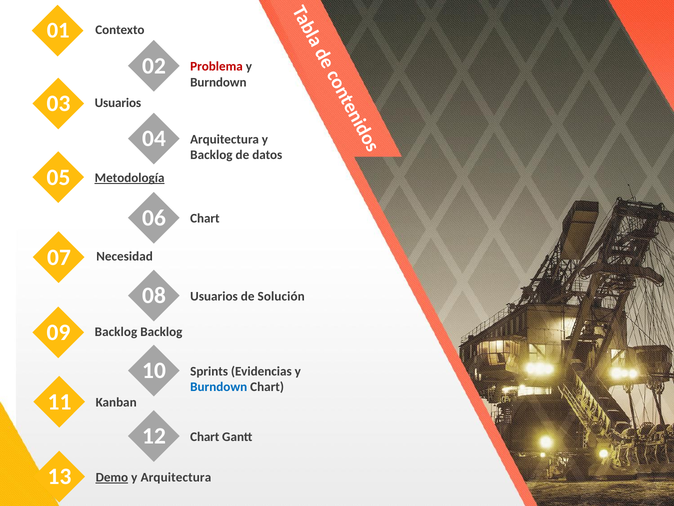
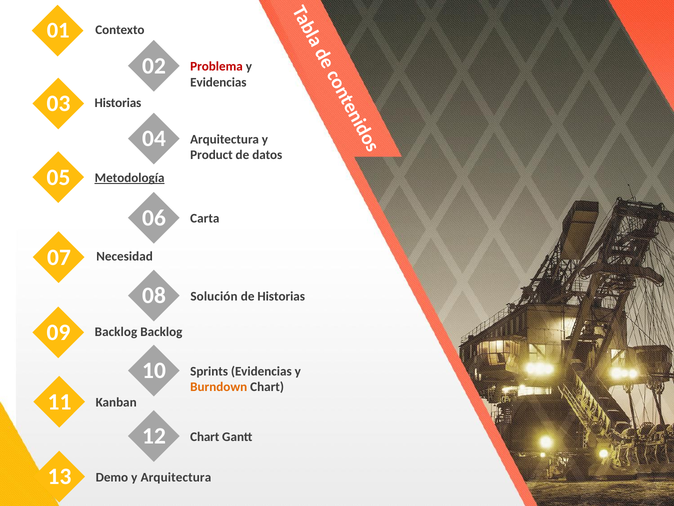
Burndown at (218, 82): Burndown -> Evidencias
Usuarios at (118, 103): Usuarios -> Historias
Backlog at (211, 155): Backlog -> Product
Chart at (205, 218): Chart -> Carta
Usuarios at (214, 296): Usuarios -> Solución
de Solución: Solución -> Historias
Burndown at (219, 387) colour: blue -> orange
Demo underline: present -> none
